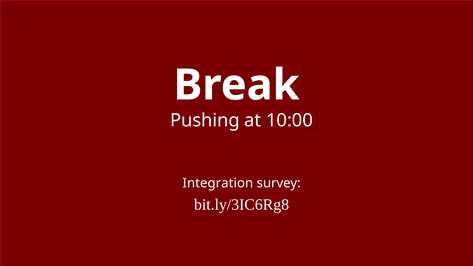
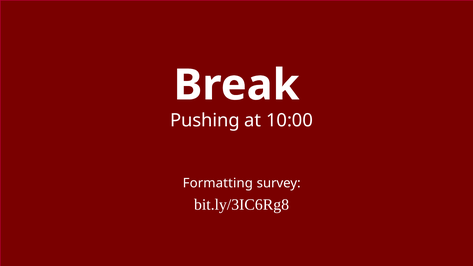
Integration: Integration -> Formatting
